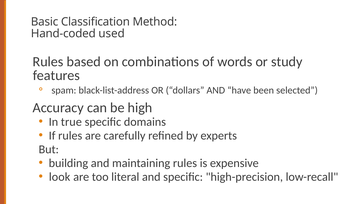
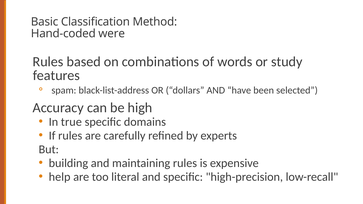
used: used -> were
look: look -> help
